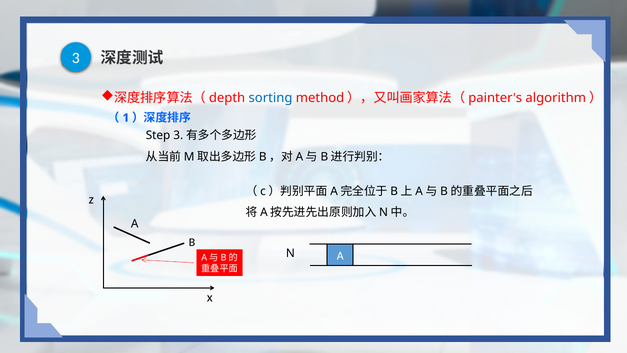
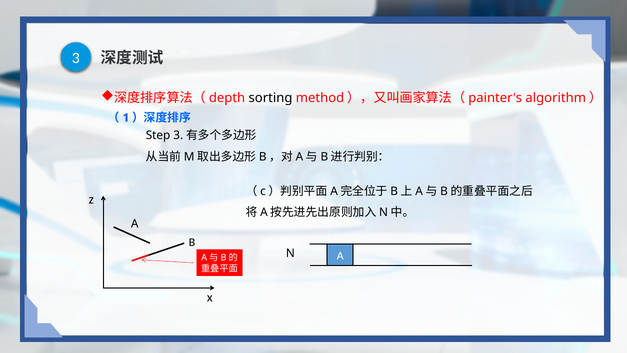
sorting colour: blue -> black
